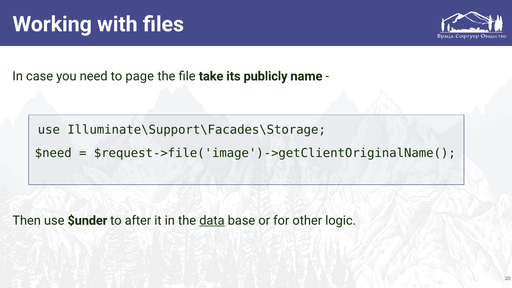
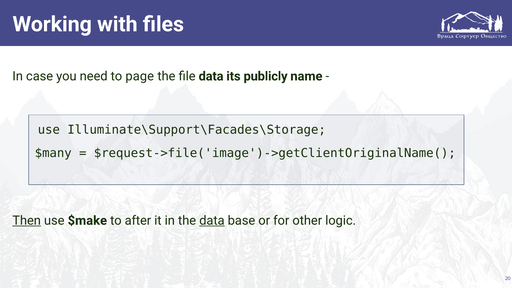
file take: take -> data
$need: $need -> $many
Then underline: none -> present
$under: $under -> $make
